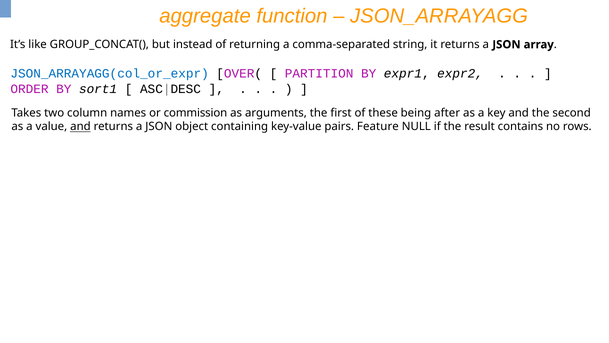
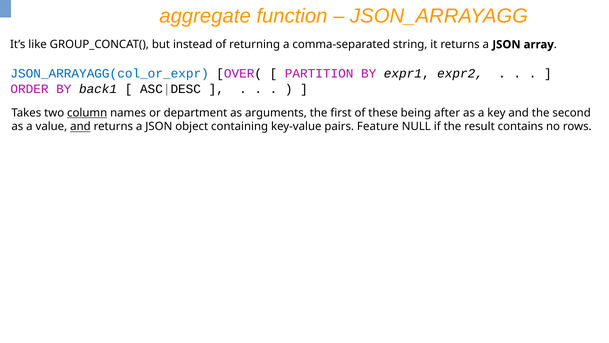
sort1: sort1 -> back1
column underline: none -> present
commission: commission -> department
